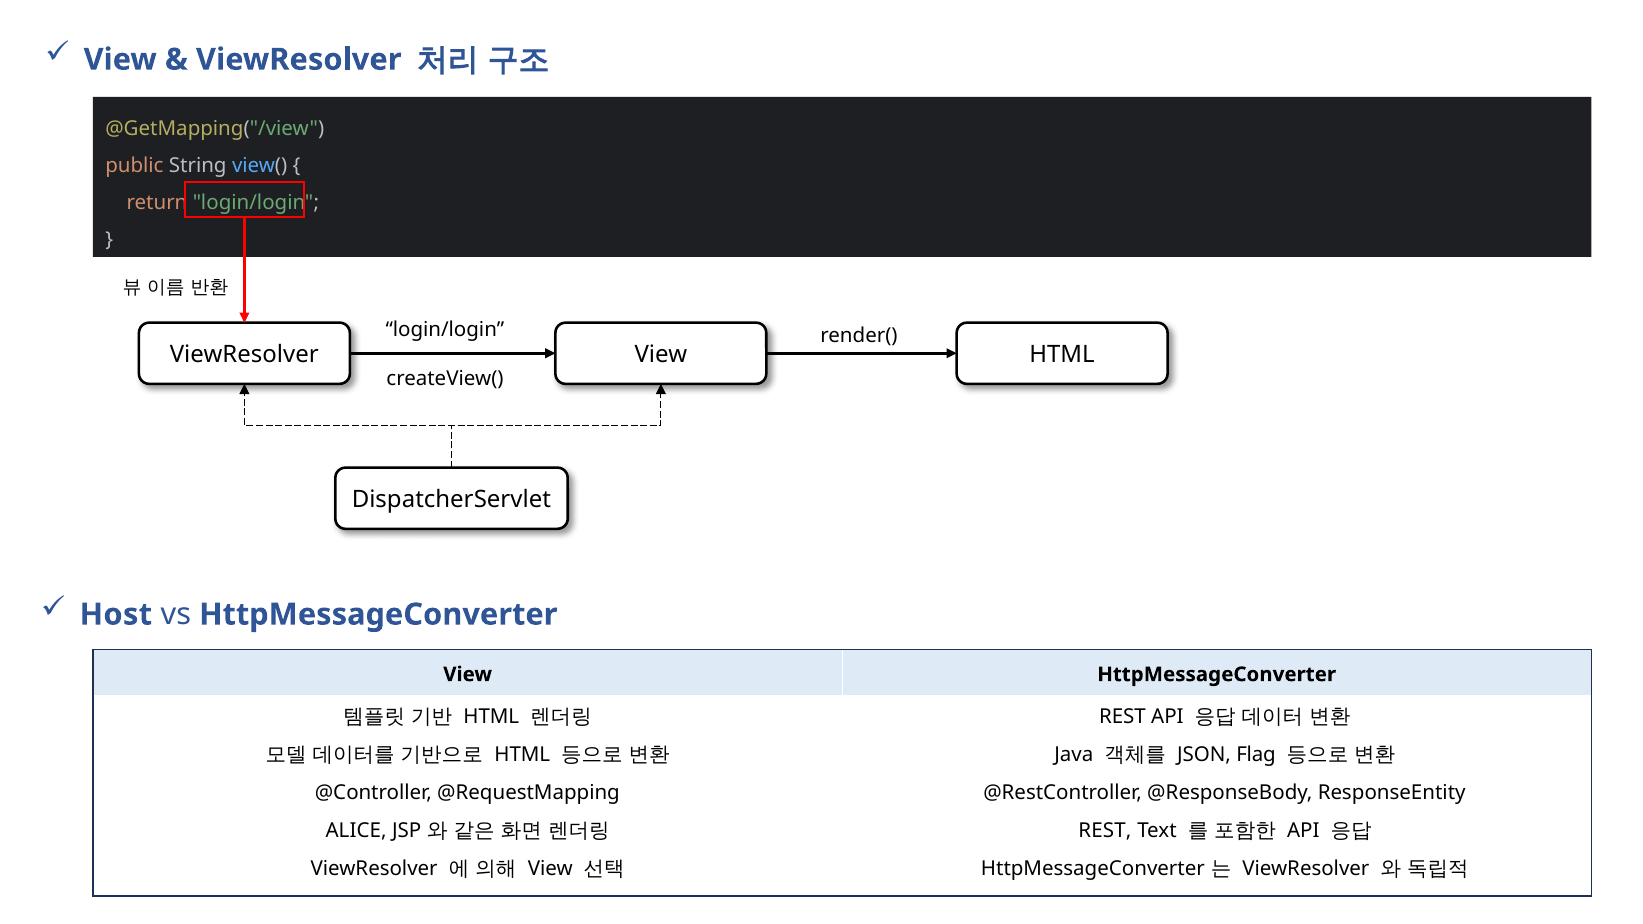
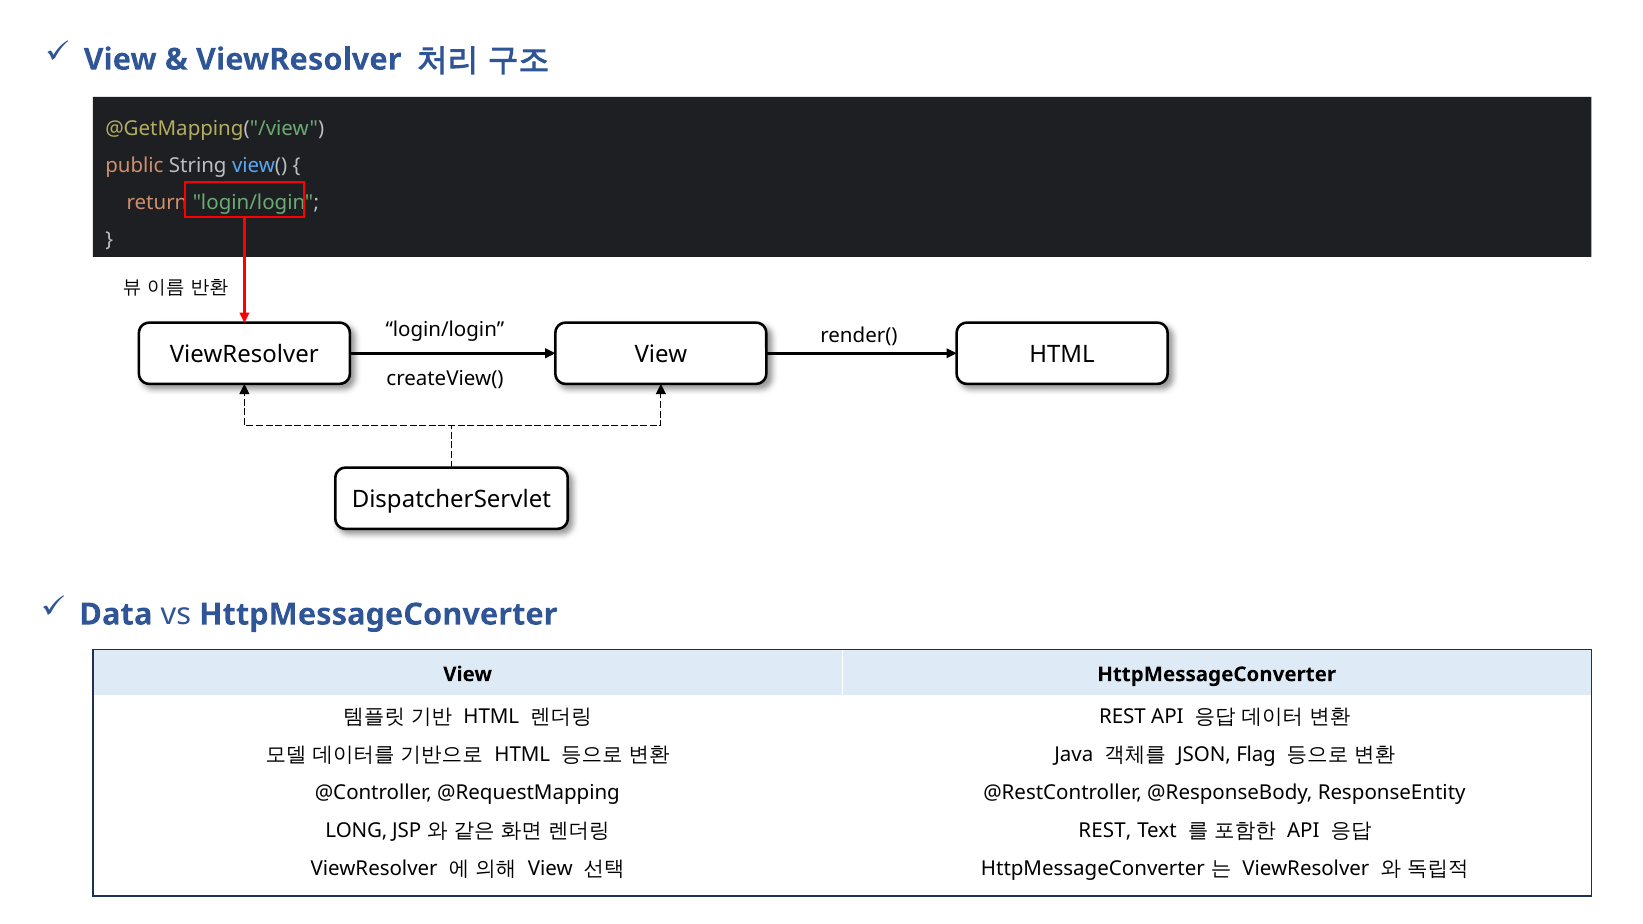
Host: Host -> Data
ALICE: ALICE -> LONG
